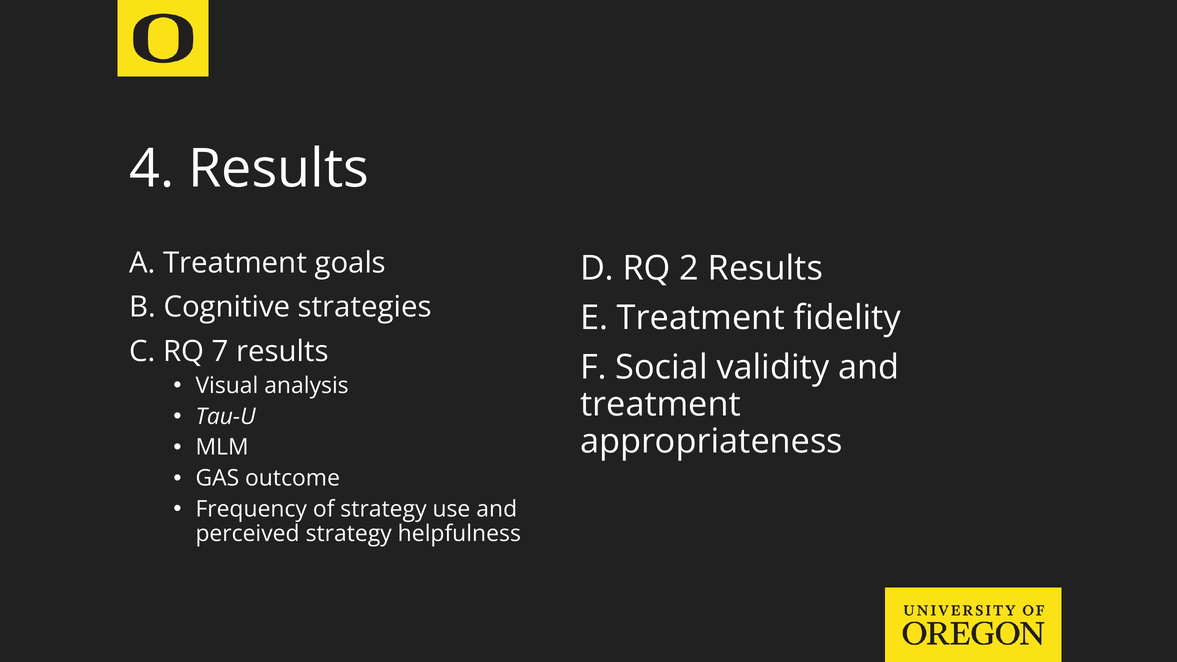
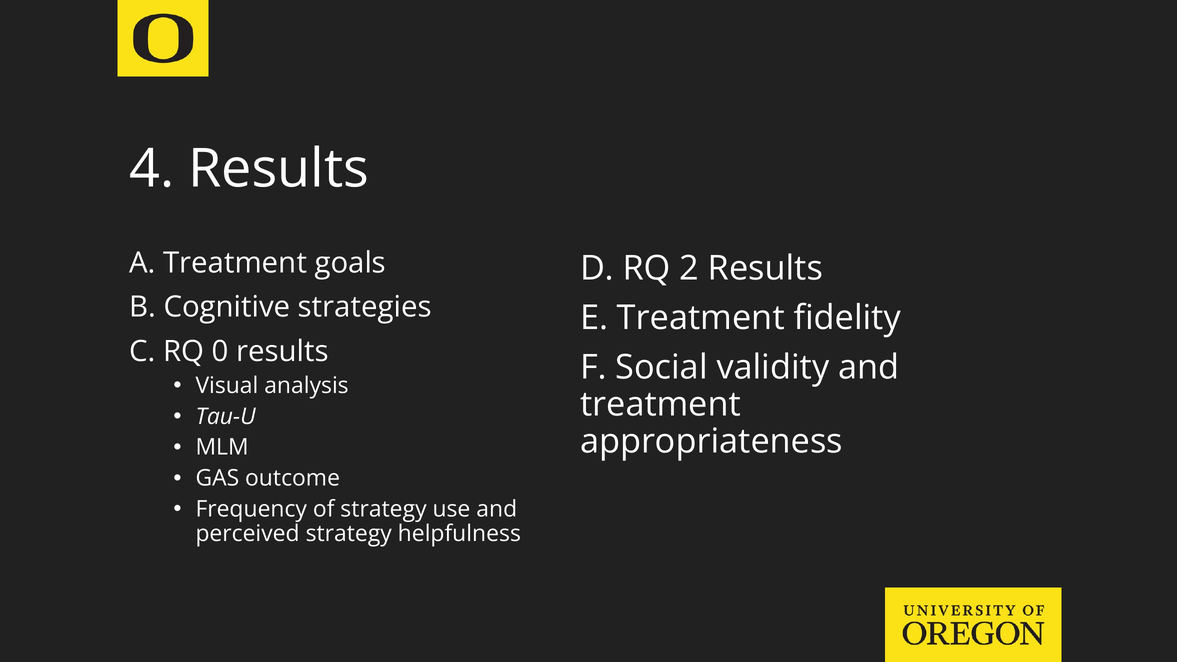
7: 7 -> 0
